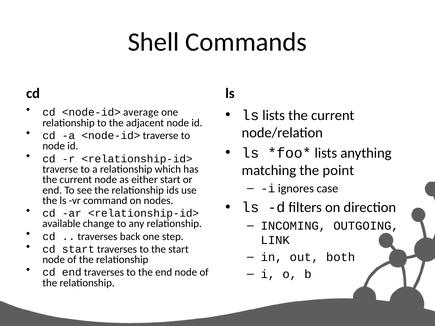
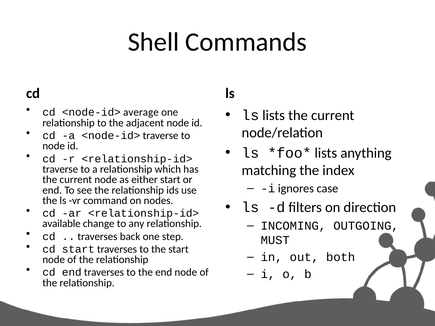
point: point -> index
LINK: LINK -> MUST
